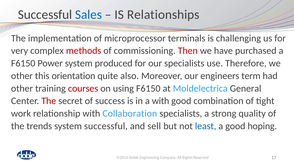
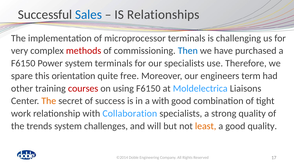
Then colour: red -> blue
system produced: produced -> terminals
other at (22, 76): other -> spare
also: also -> free
General: General -> Liaisons
The at (49, 101) colour: red -> orange
system successful: successful -> challenges
sell: sell -> will
least colour: blue -> orange
good hoping: hoping -> quality
